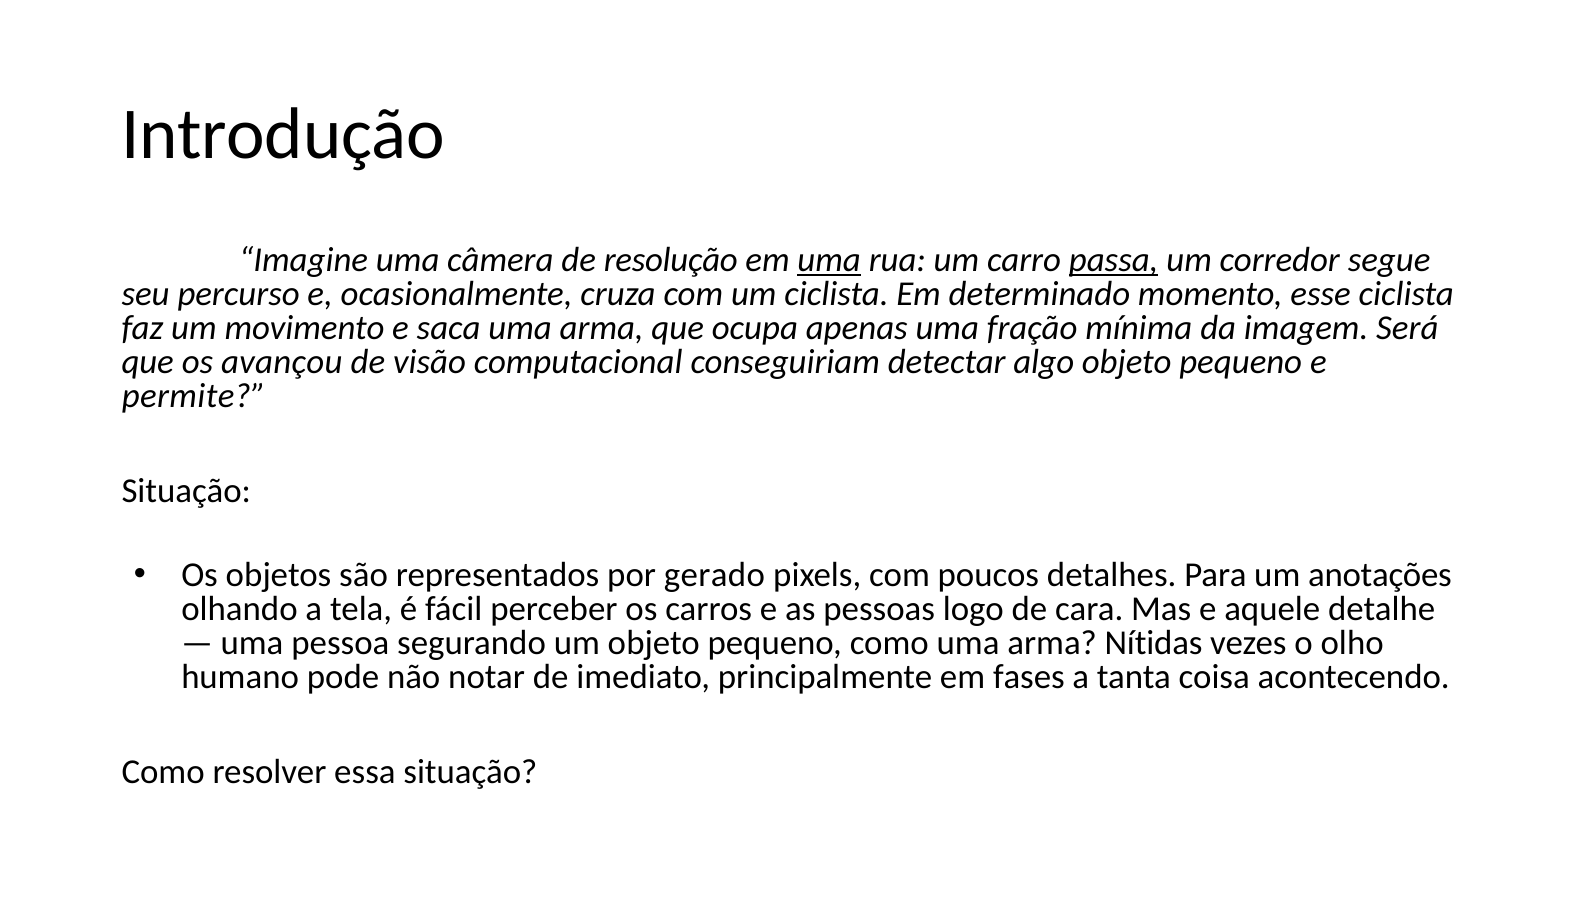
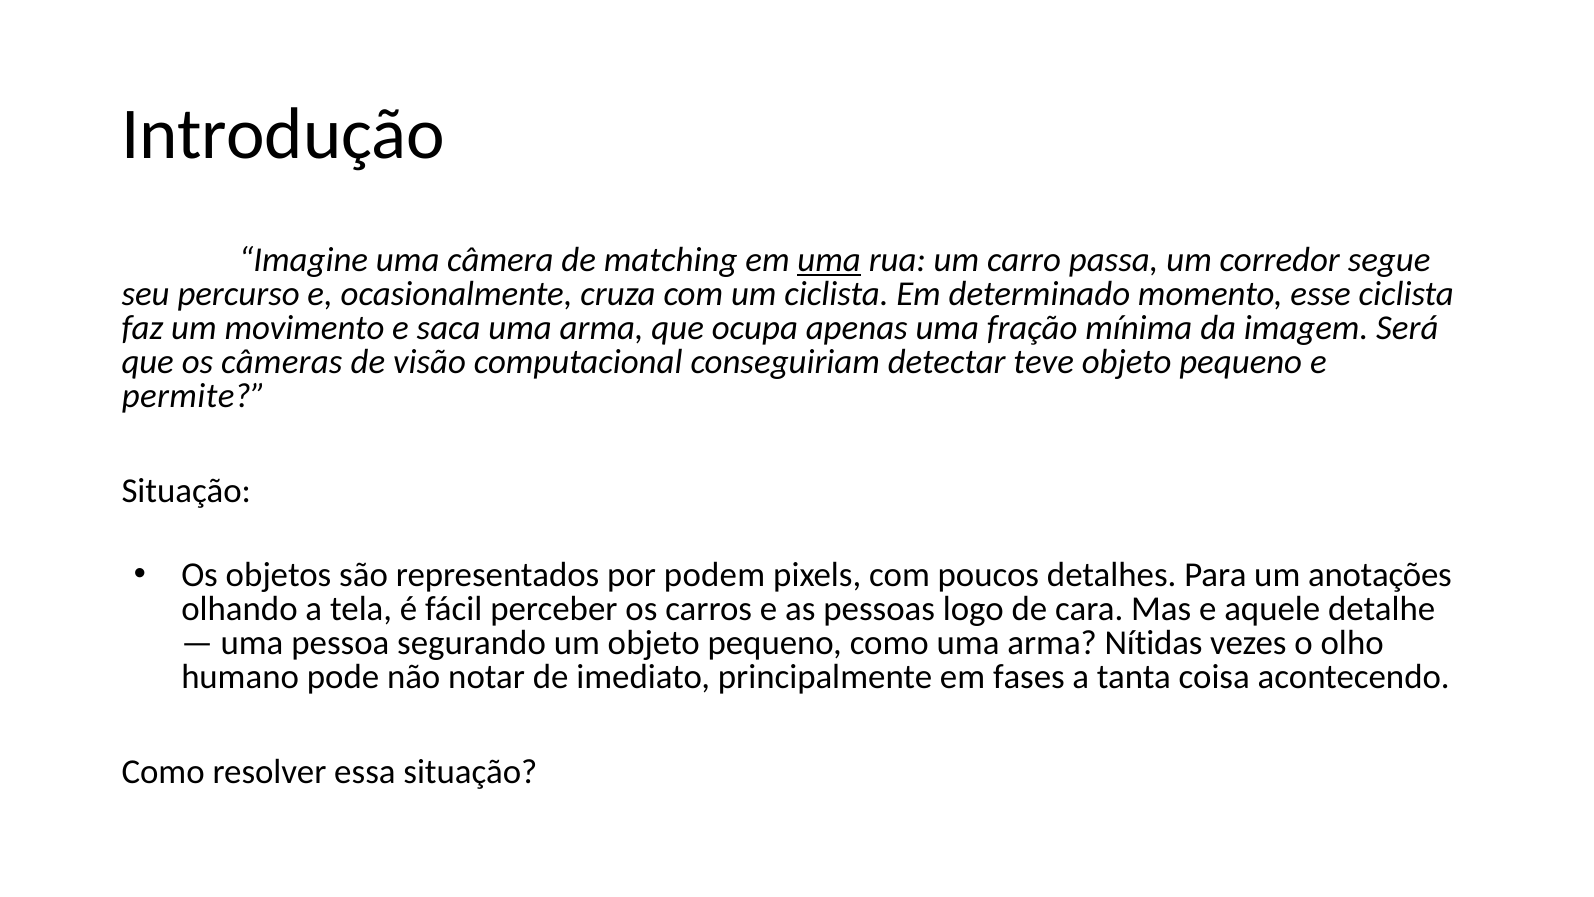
resolução: resolução -> matching
passa underline: present -> none
avançou: avançou -> câmeras
algo: algo -> teve
gerado: gerado -> podem
